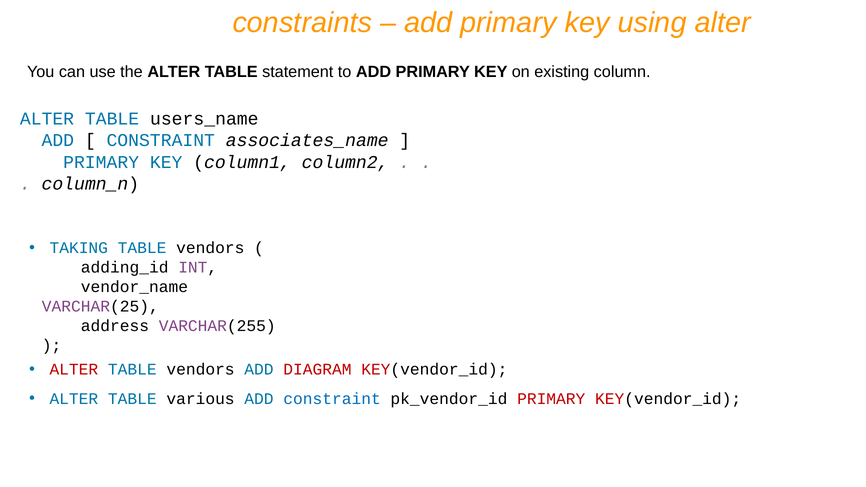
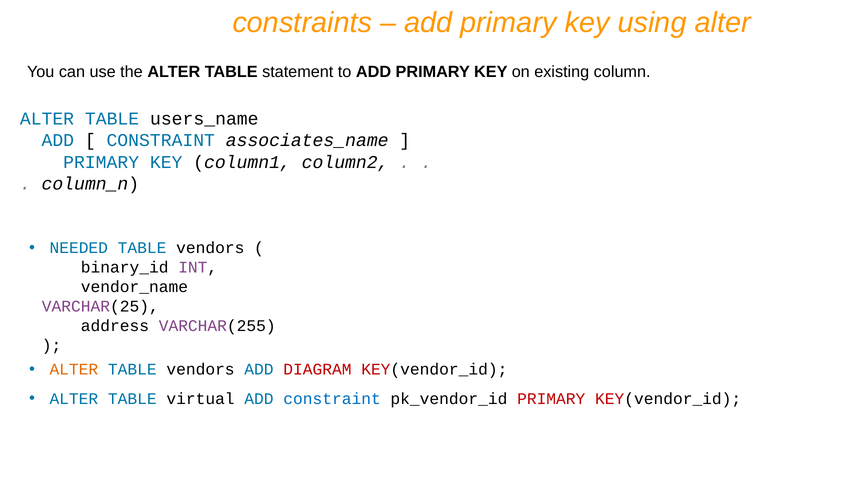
TAKING: TAKING -> NEEDED
adding_id: adding_id -> binary_id
ALTER at (74, 370) colour: red -> orange
various: various -> virtual
